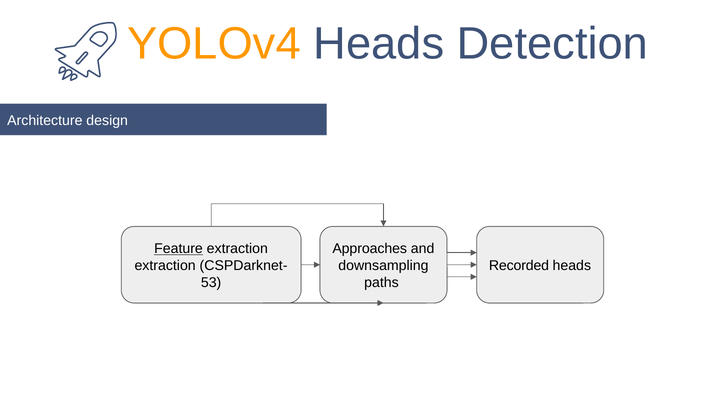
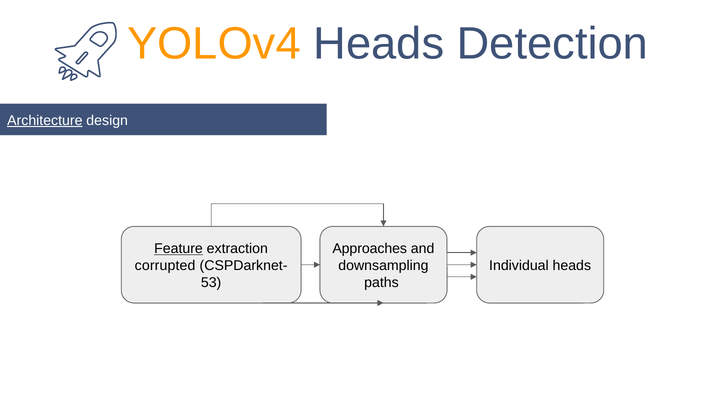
Architecture underline: none -> present
extraction at (165, 266): extraction -> corrupted
Recorded: Recorded -> Individual
